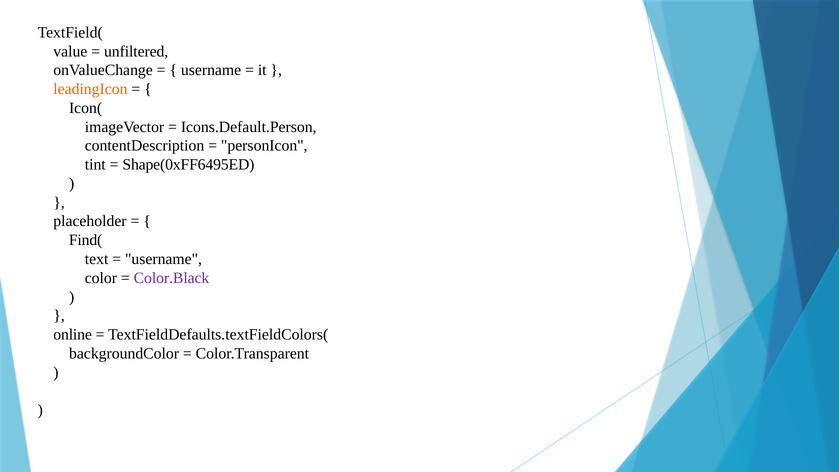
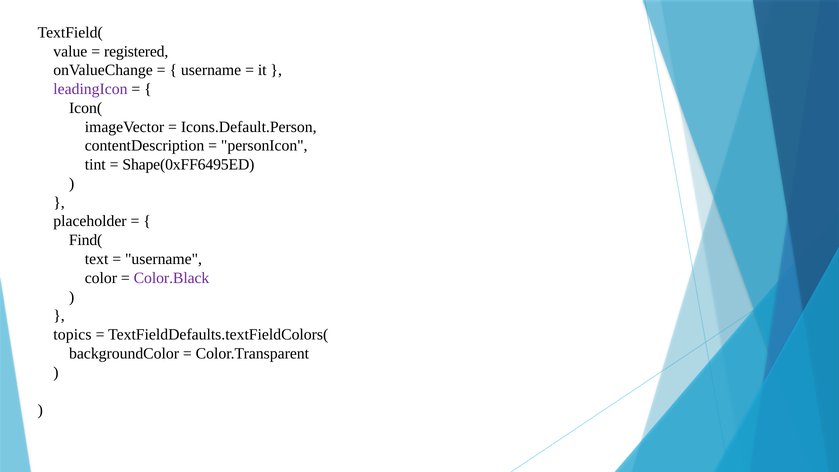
unfiltered: unfiltered -> registered
leadingIcon colour: orange -> purple
online: online -> topics
